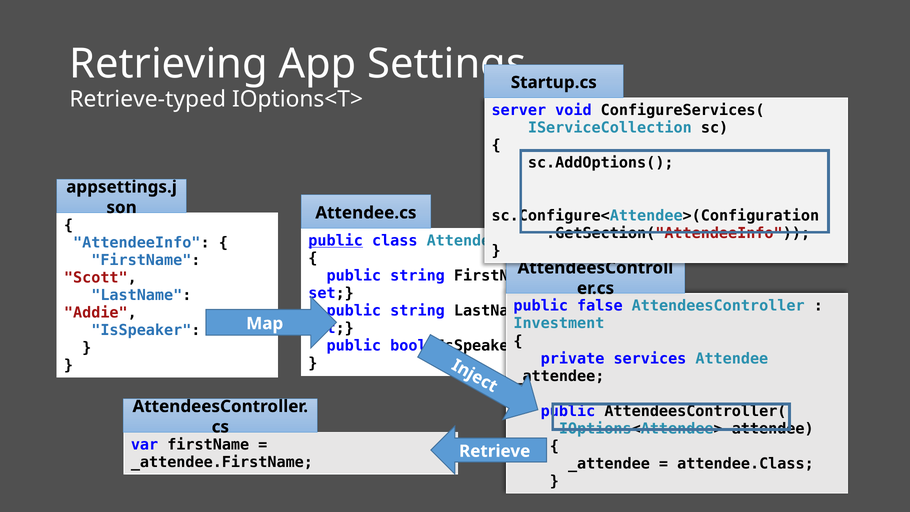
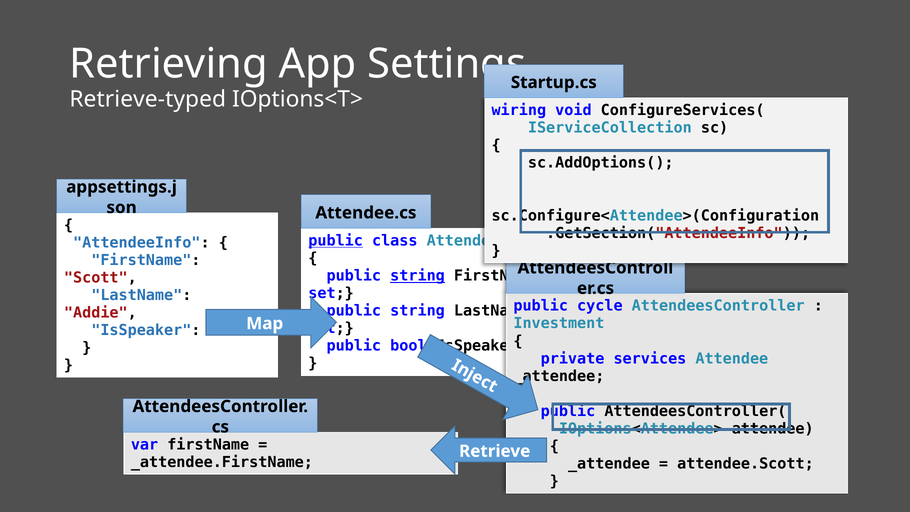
server: server -> wiring
string at (418, 276) underline: none -> present
false: false -> cycle
attendee.Class: attendee.Class -> attendee.Scott
